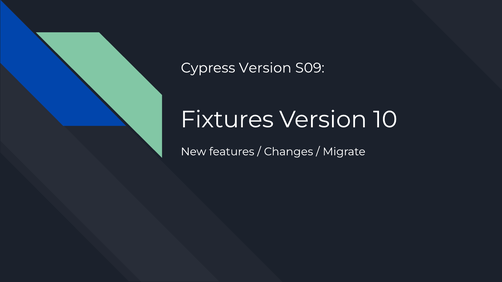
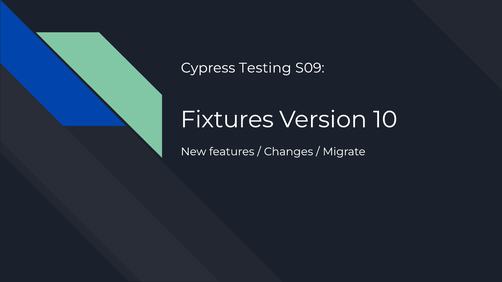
Cypress Version: Version -> Testing
